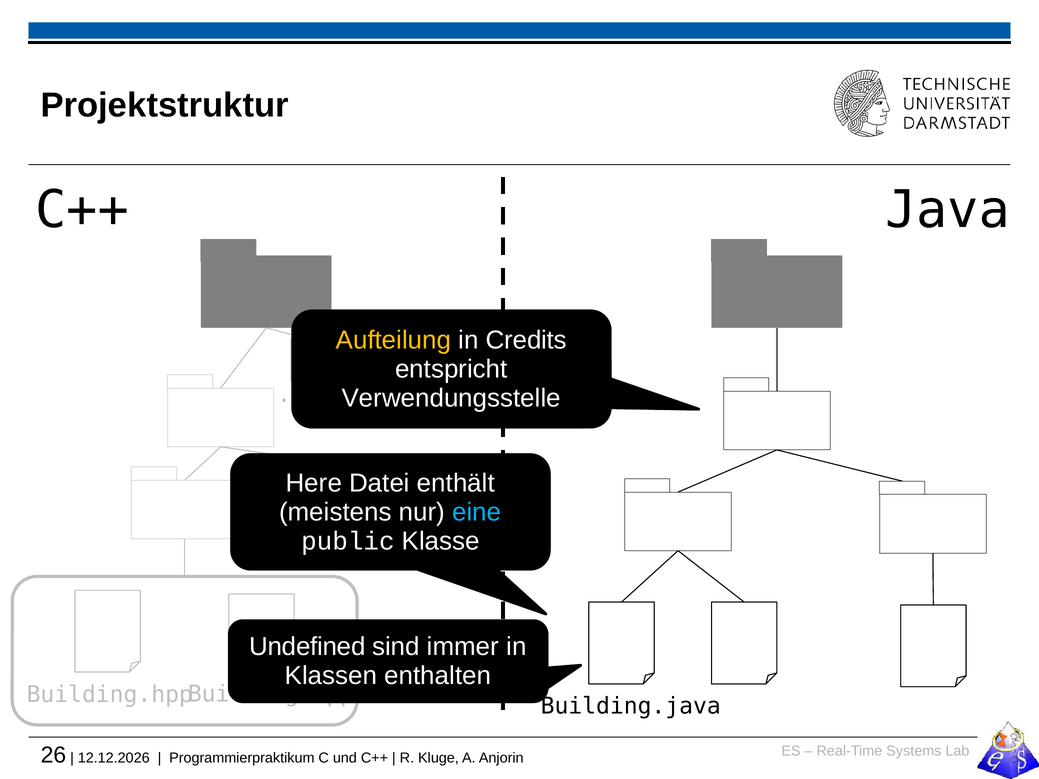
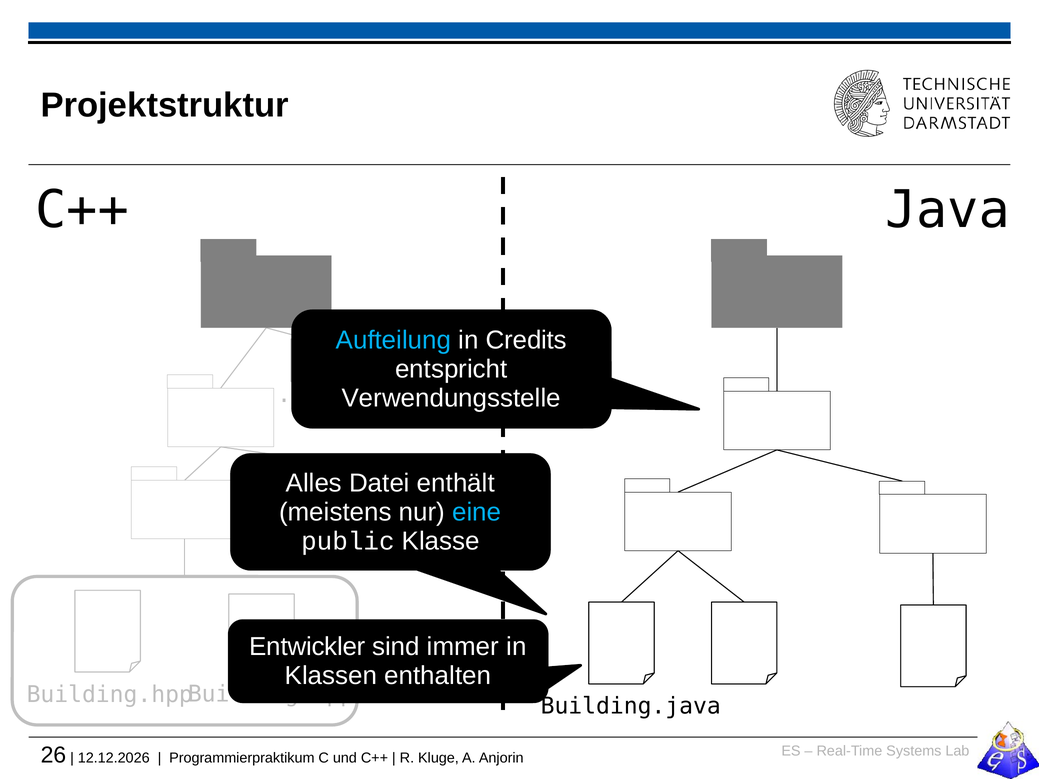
Aufteilung colour: yellow -> light blue
Here: Here -> Alles
Undefined: Undefined -> Entwickler
